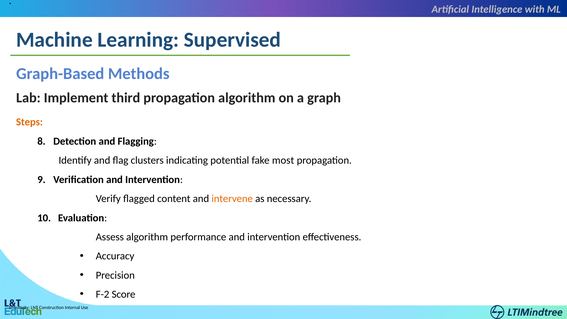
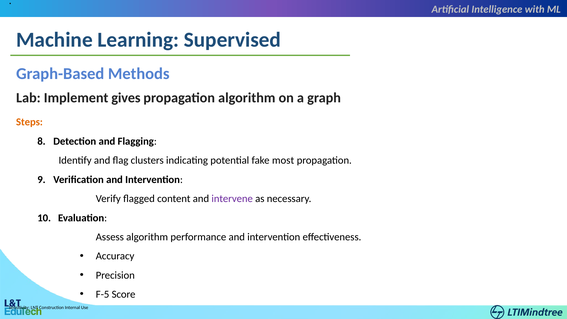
third: third -> gives
intervene colour: orange -> purple
F-2: F-2 -> F-5
